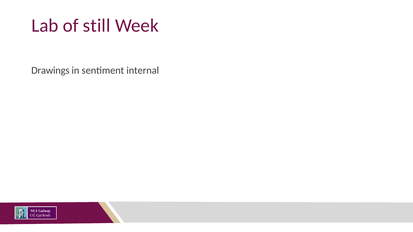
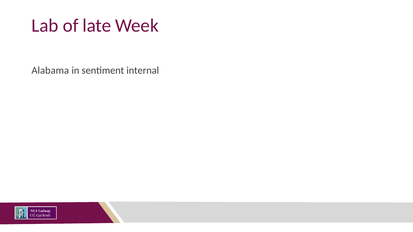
still: still -> late
Drawings: Drawings -> Alabama
